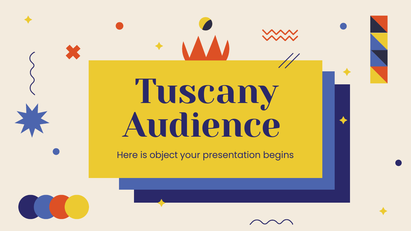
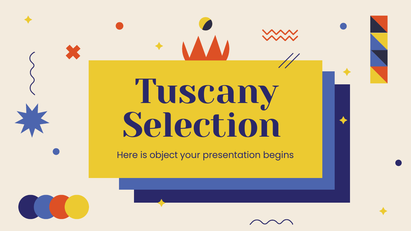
Audience: Audience -> Selection
